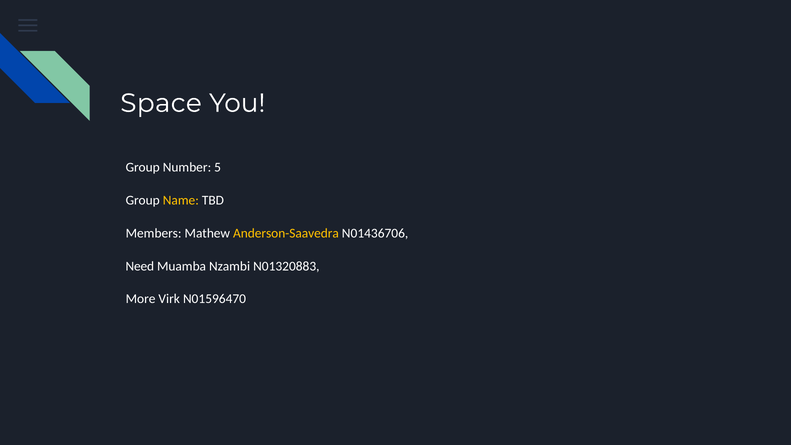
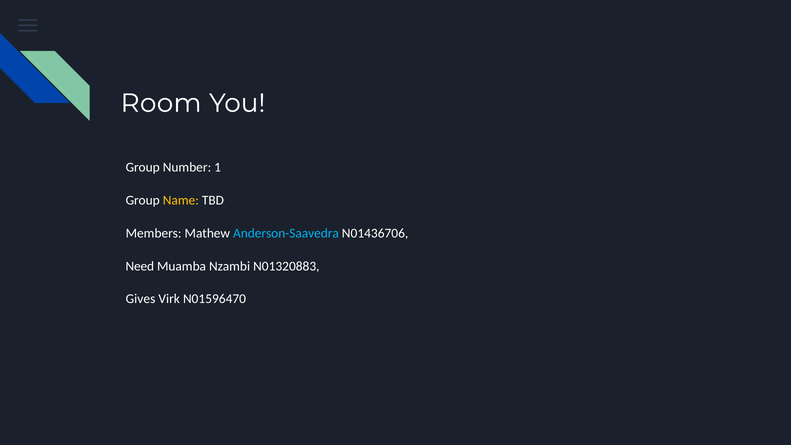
Space: Space -> Room
5: 5 -> 1
Anderson-Saavedra colour: yellow -> light blue
More: More -> Gives
